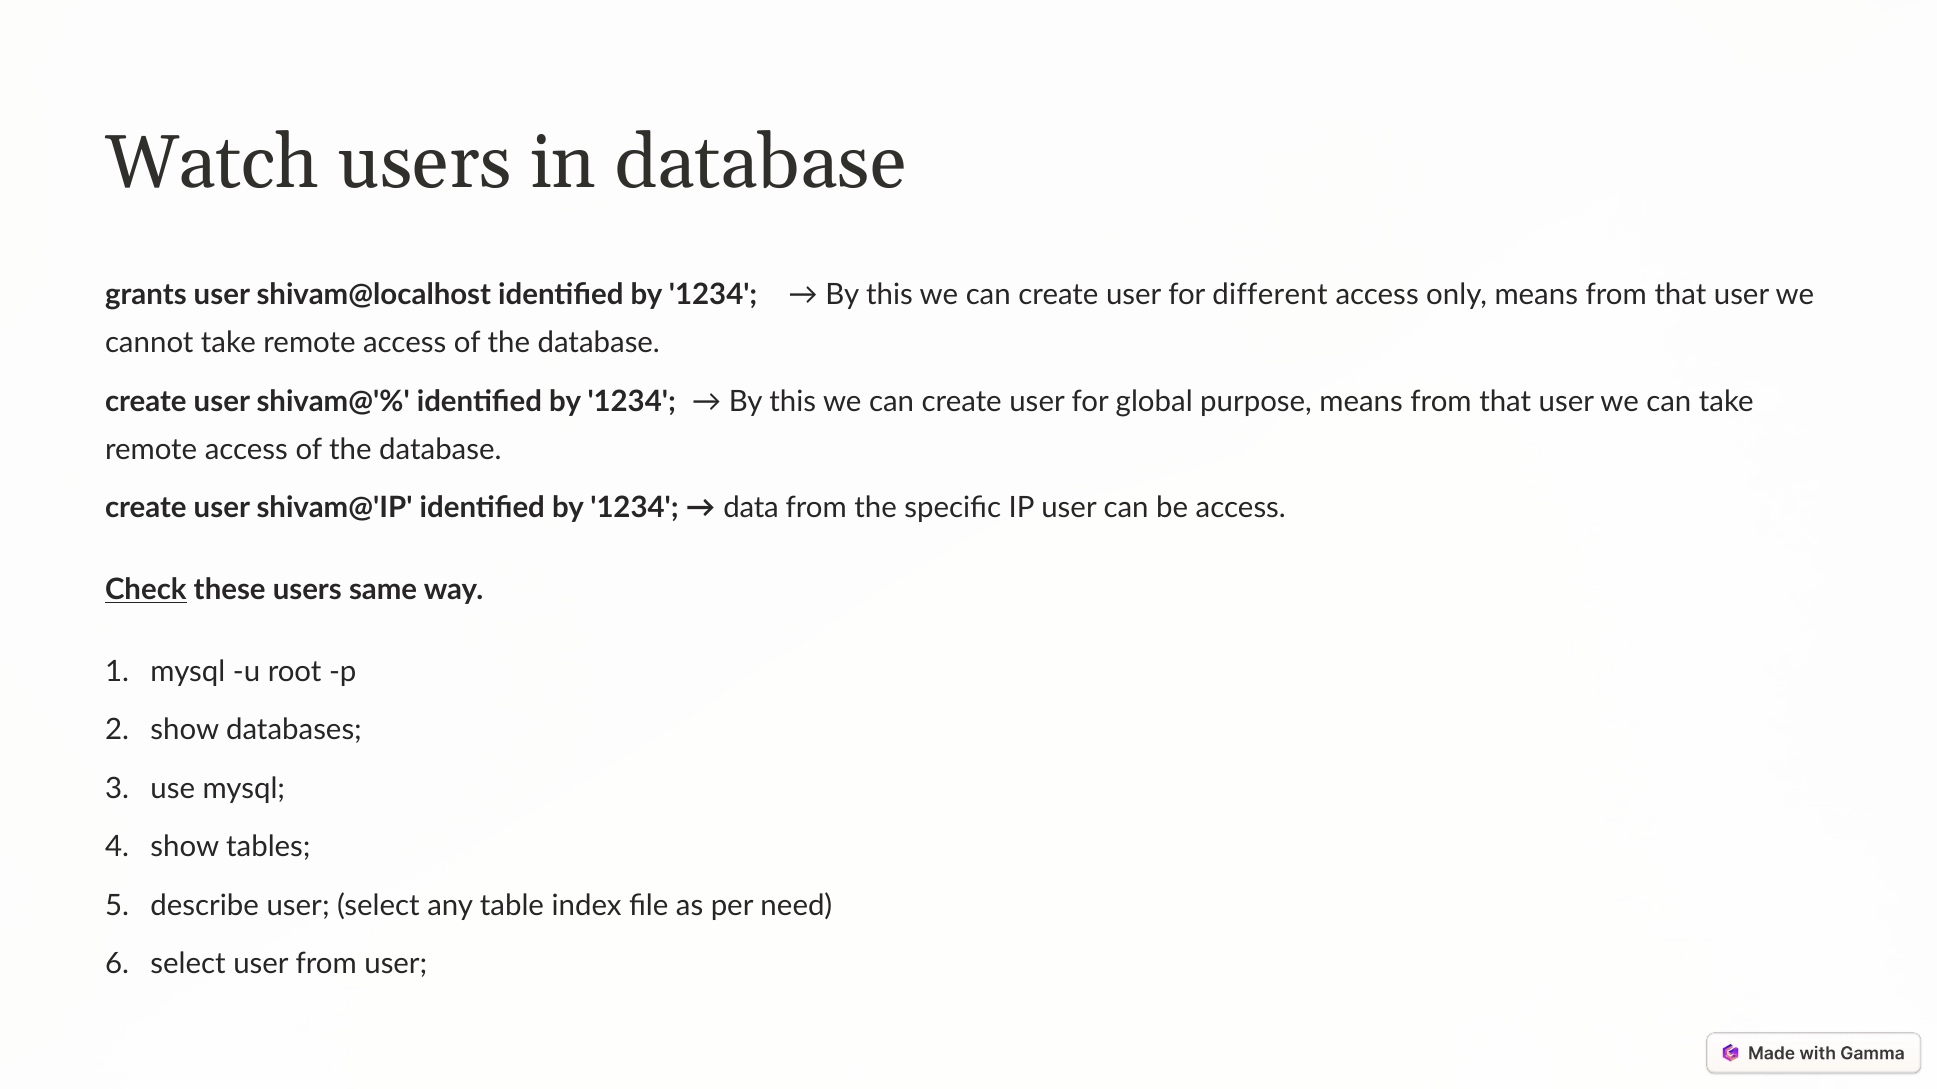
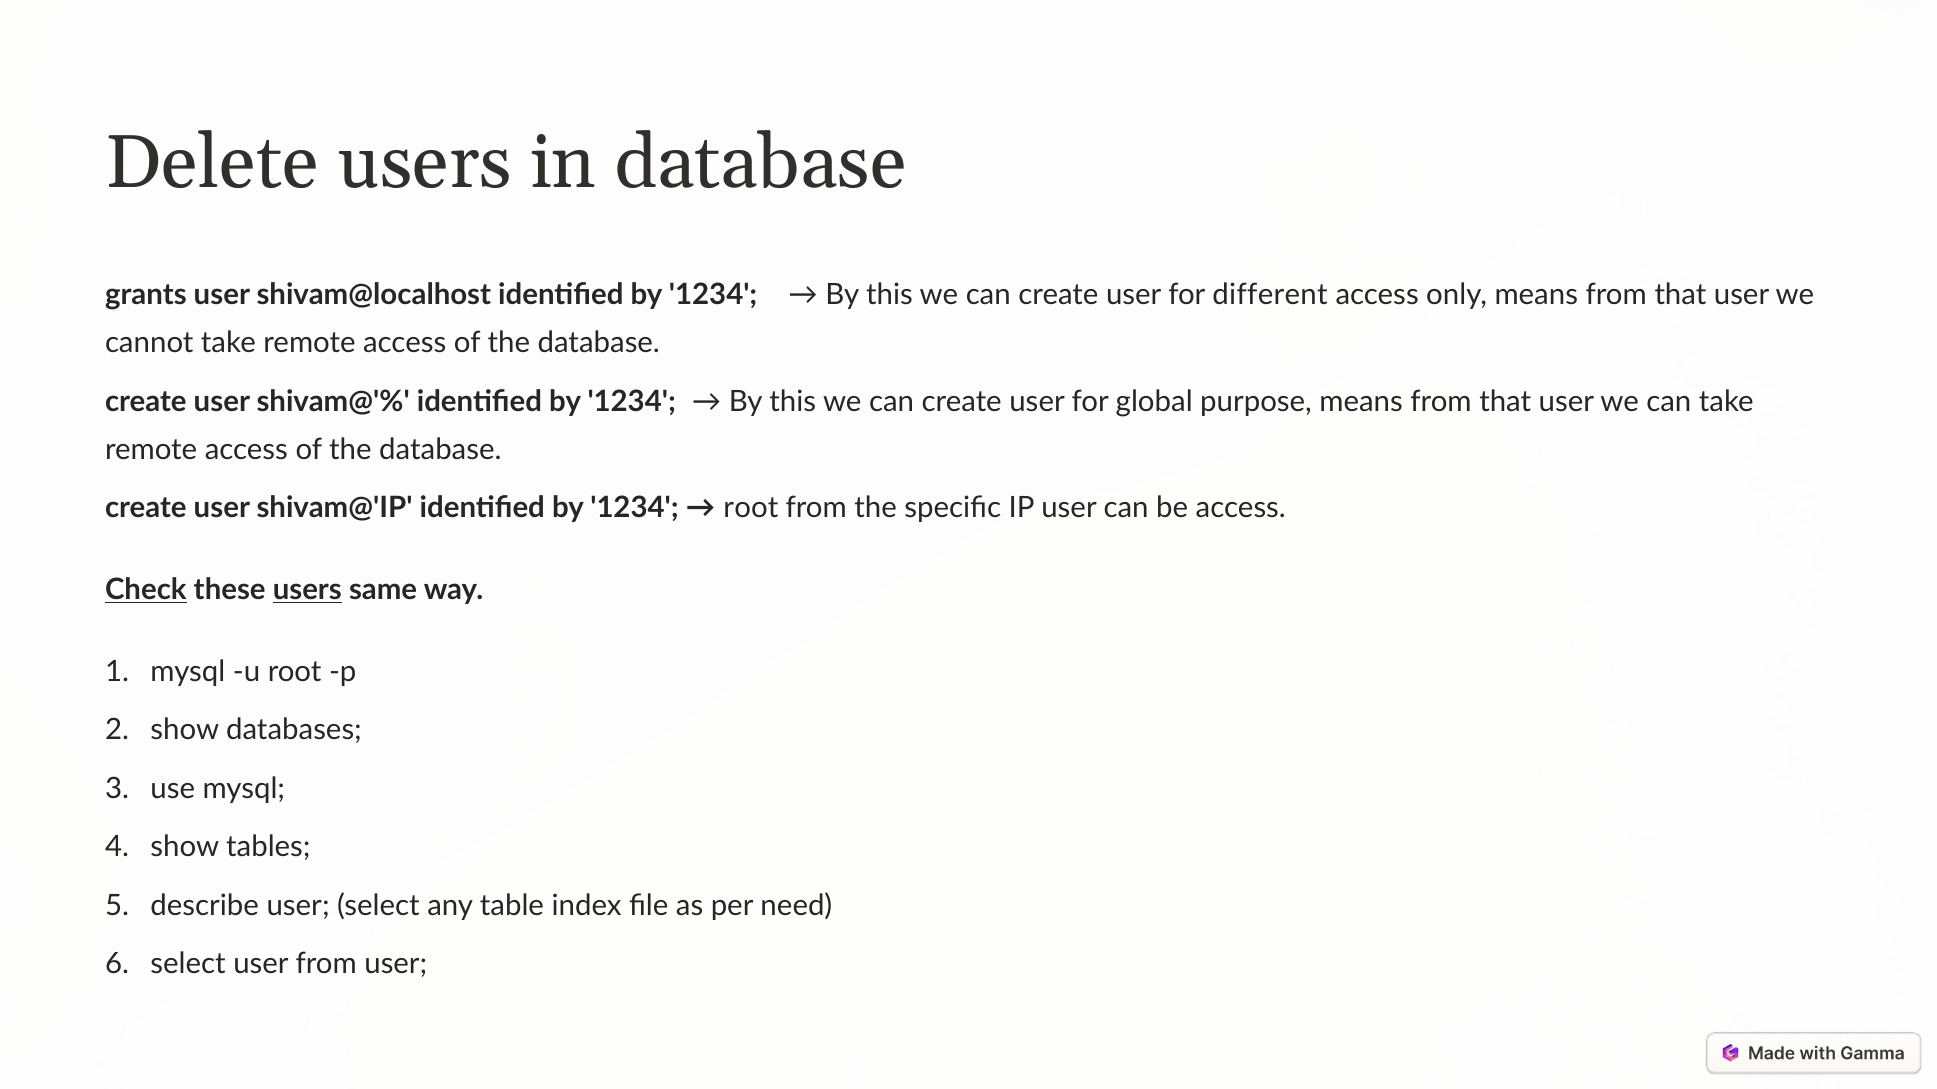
Watch: Watch -> Delete
data at (751, 508): data -> root
users at (307, 590) underline: none -> present
